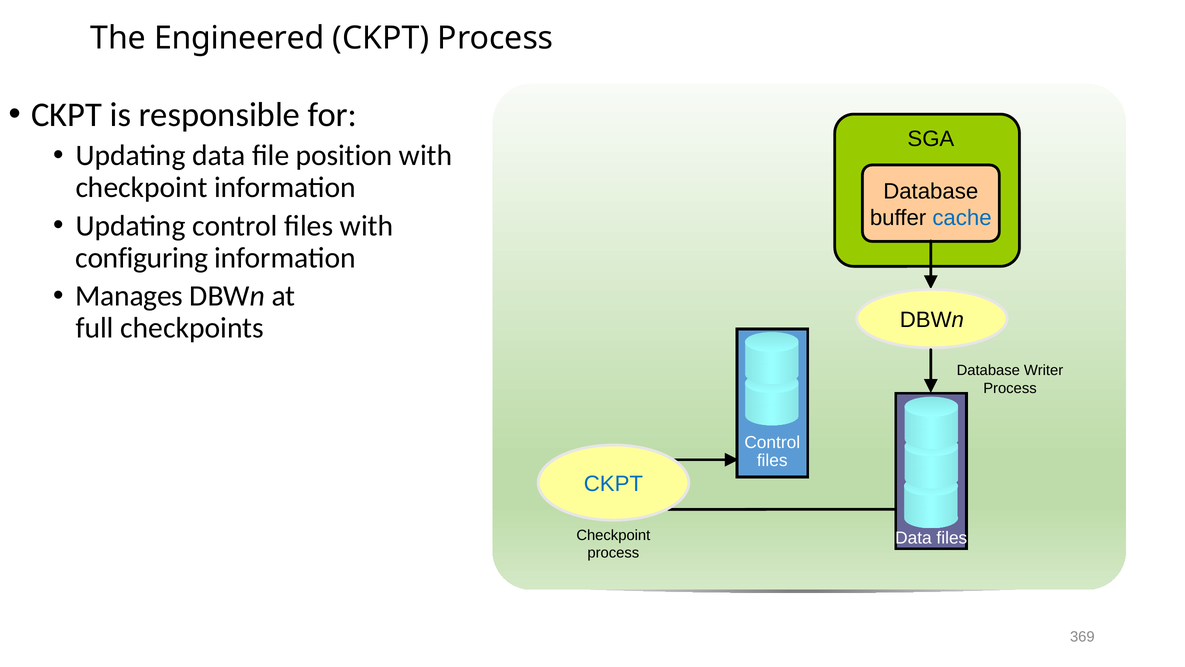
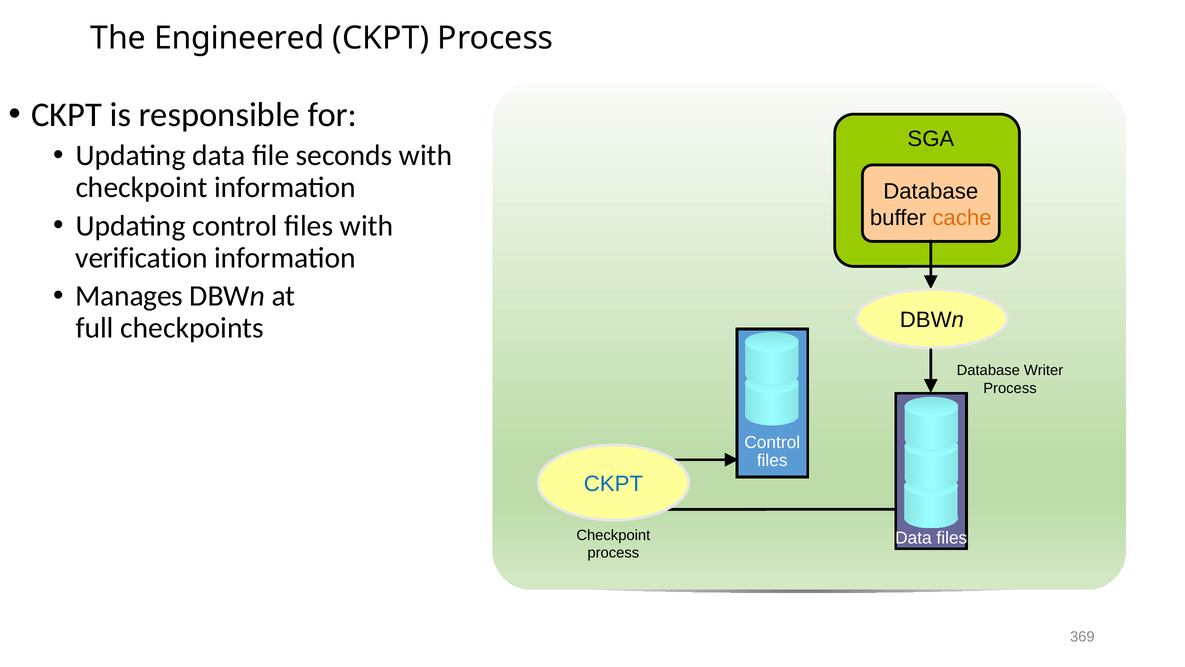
position: position -> seconds
cache colour: blue -> orange
configuring: configuring -> verification
